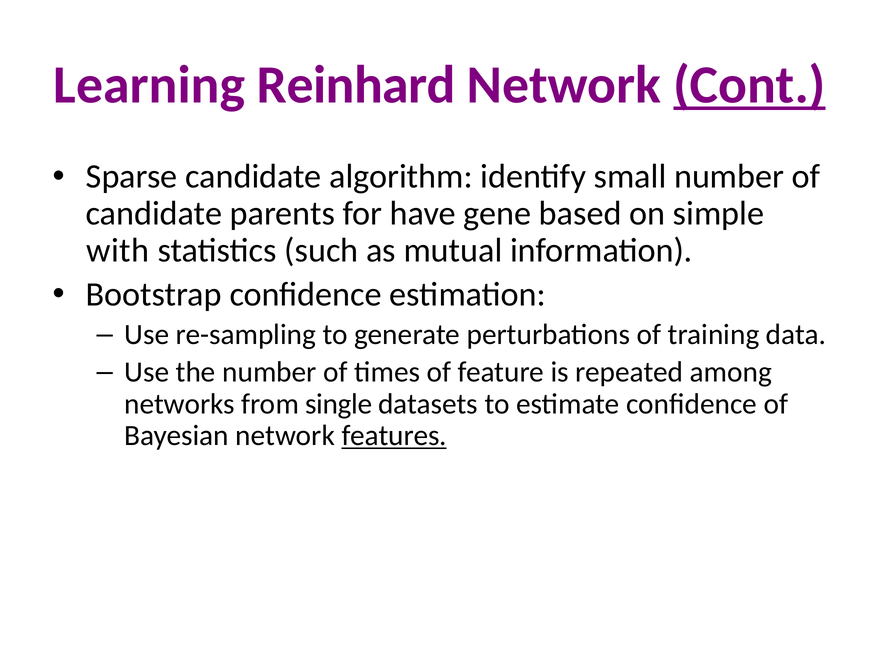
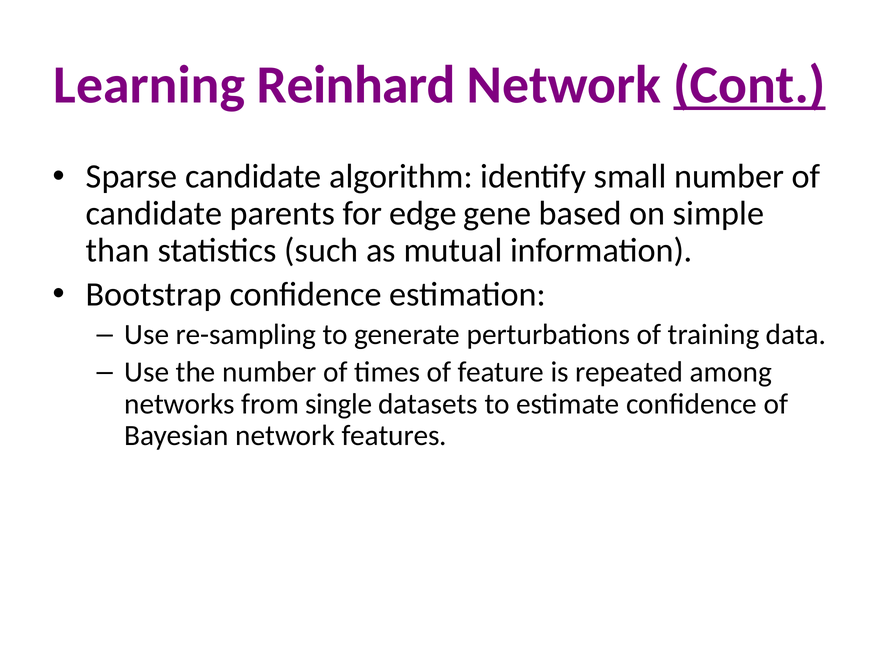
have: have -> edge
with: with -> than
features underline: present -> none
